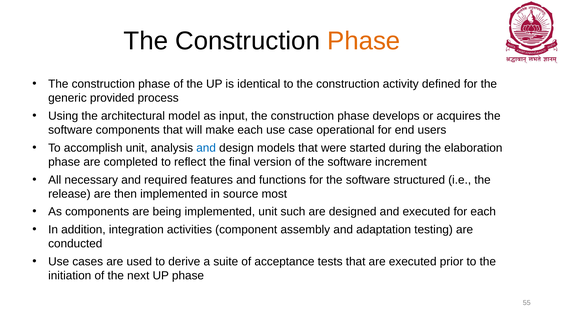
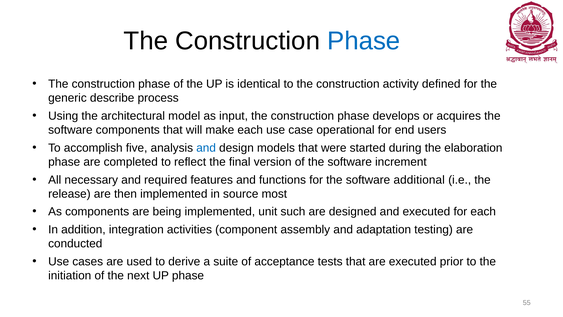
Phase at (364, 41) colour: orange -> blue
provided: provided -> describe
accomplish unit: unit -> five
structured: structured -> additional
